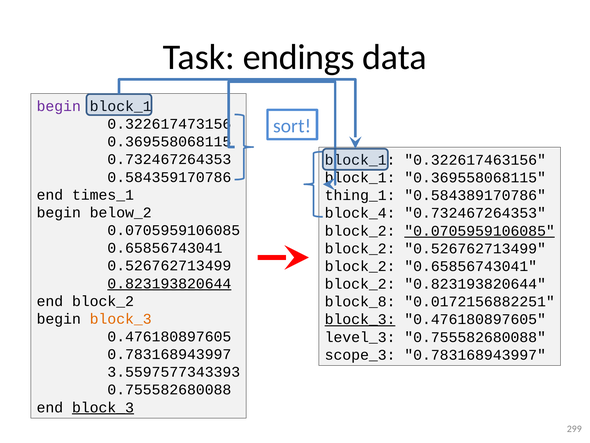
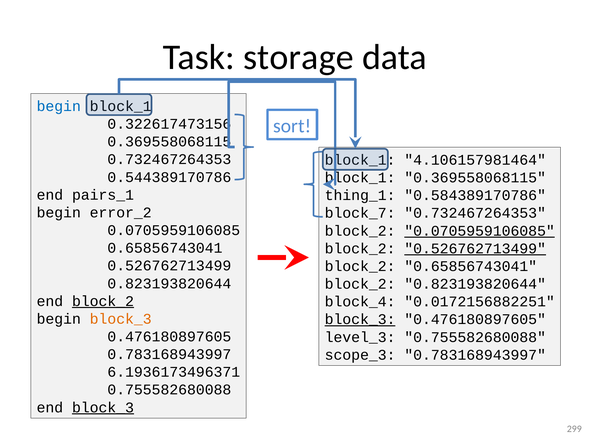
endings: endings -> storage
begin at (59, 106) colour: purple -> blue
0.322617463156: 0.322617463156 -> 4.106157981464
0.584359170786: 0.584359170786 -> 0.544389170786
times_1: times_1 -> pairs_1
below_2: below_2 -> error_2
block_4: block_4 -> block_7
0.526762713499 at (475, 248) underline: none -> present
0.823193820644 at (169, 283) underline: present -> none
block_2 at (103, 301) underline: none -> present
block_8: block_8 -> block_4
3.5597577343393: 3.5597577343393 -> 6.1936173496371
